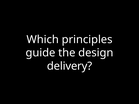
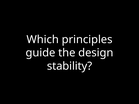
delivery: delivery -> stability
